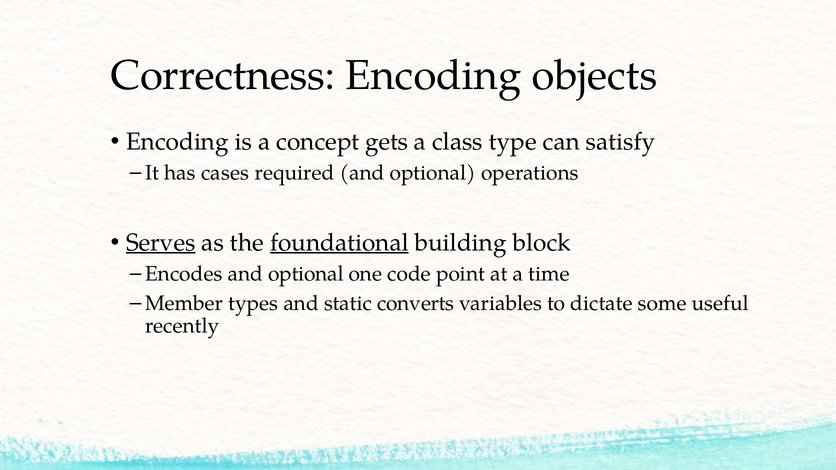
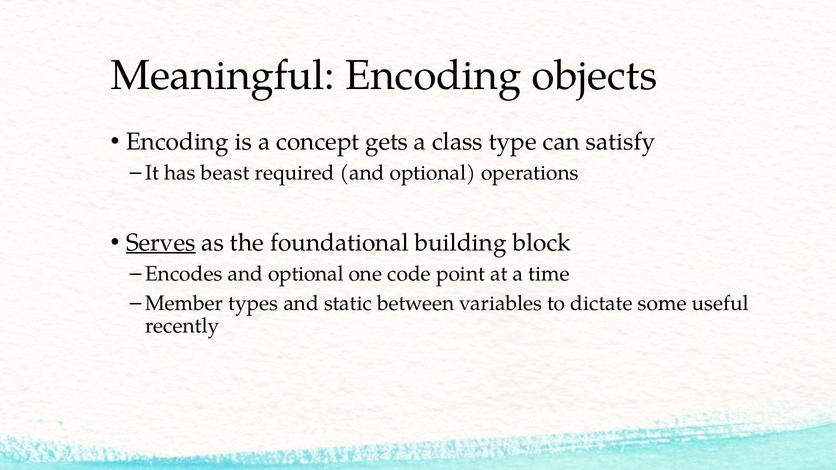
Correctness: Correctness -> Meaningful
cases: cases -> beast
foundational underline: present -> none
converts: converts -> between
